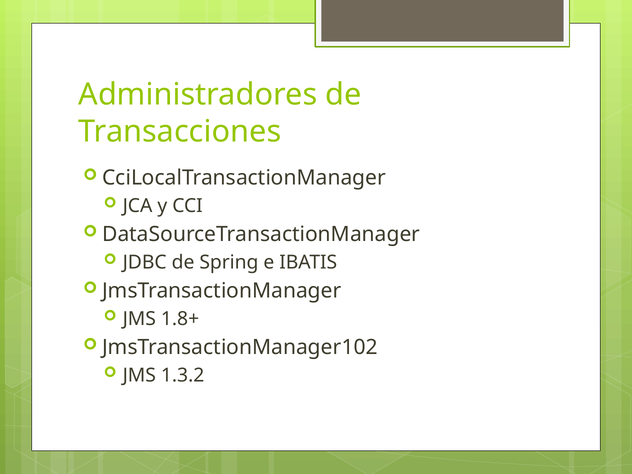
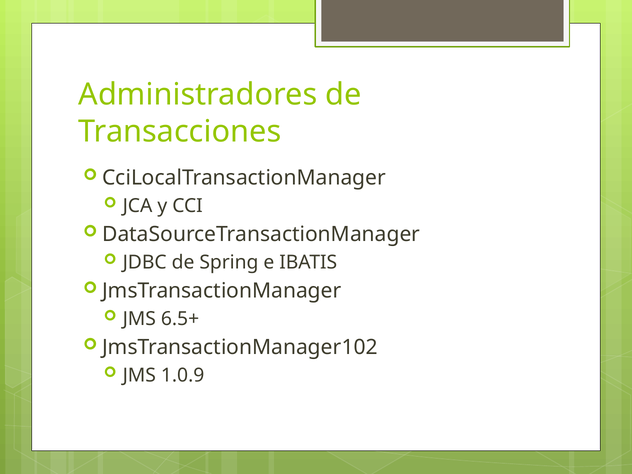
1.8+: 1.8+ -> 6.5+
1.3.2: 1.3.2 -> 1.0.9
